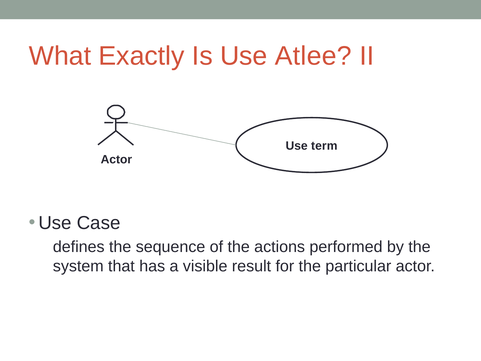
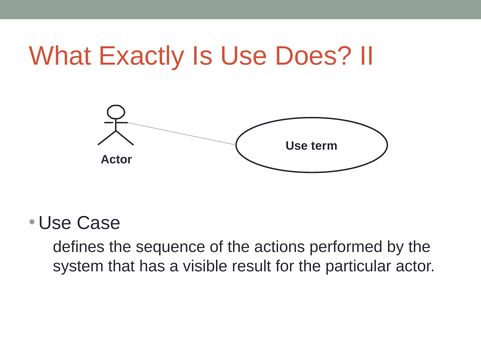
Atlee: Atlee -> Does
